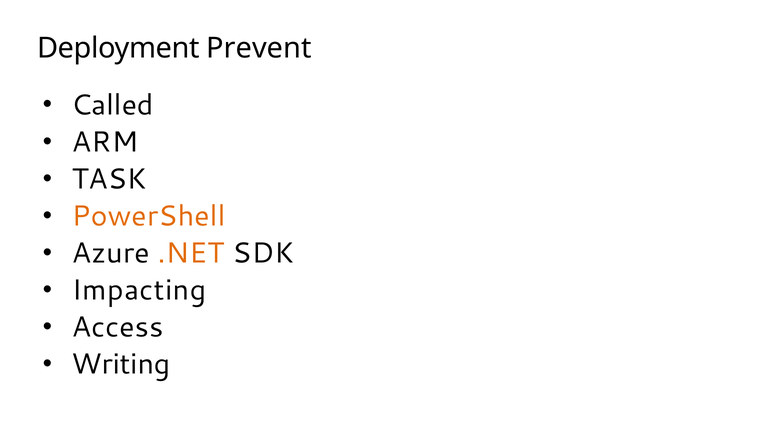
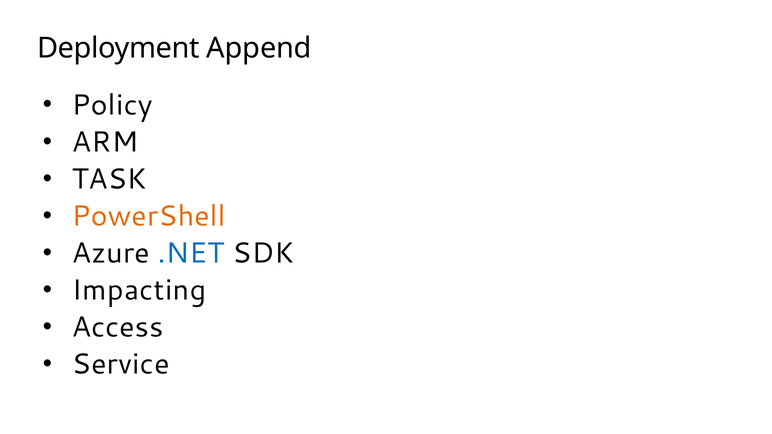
Prevent: Prevent -> Append
Called: Called -> Policy
.NET colour: orange -> blue
Writing: Writing -> Service
